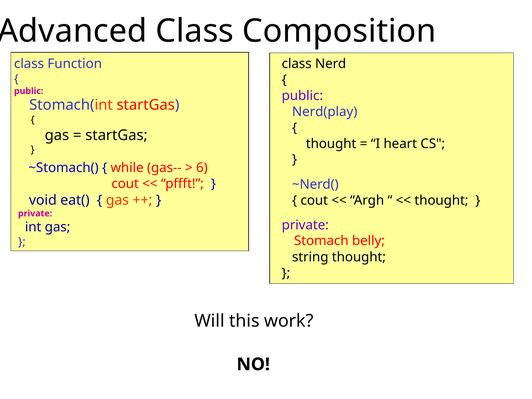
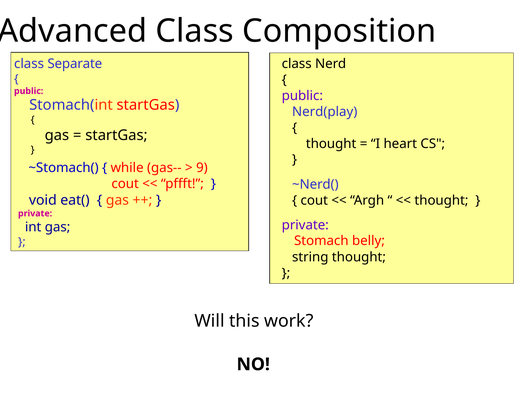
Function: Function -> Separate
6: 6 -> 9
